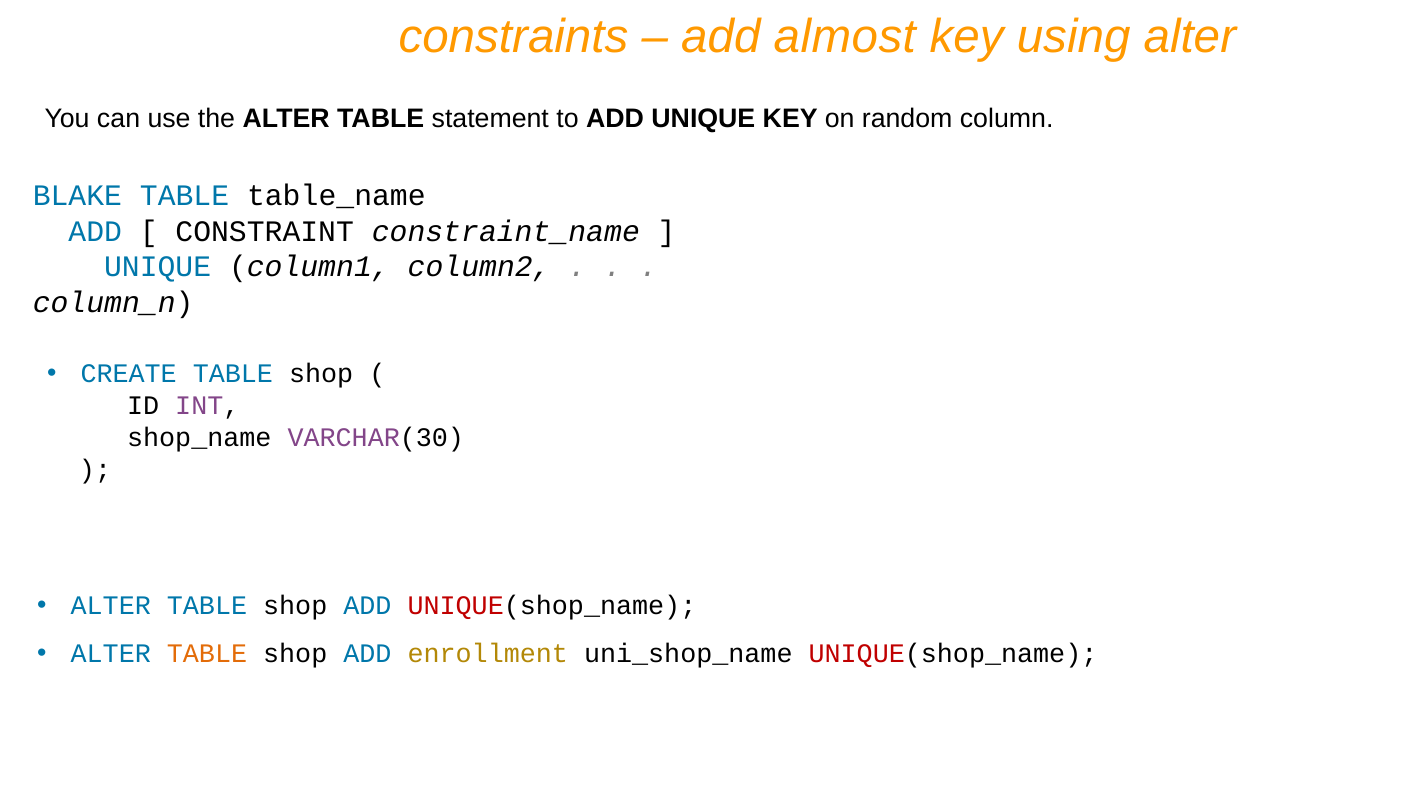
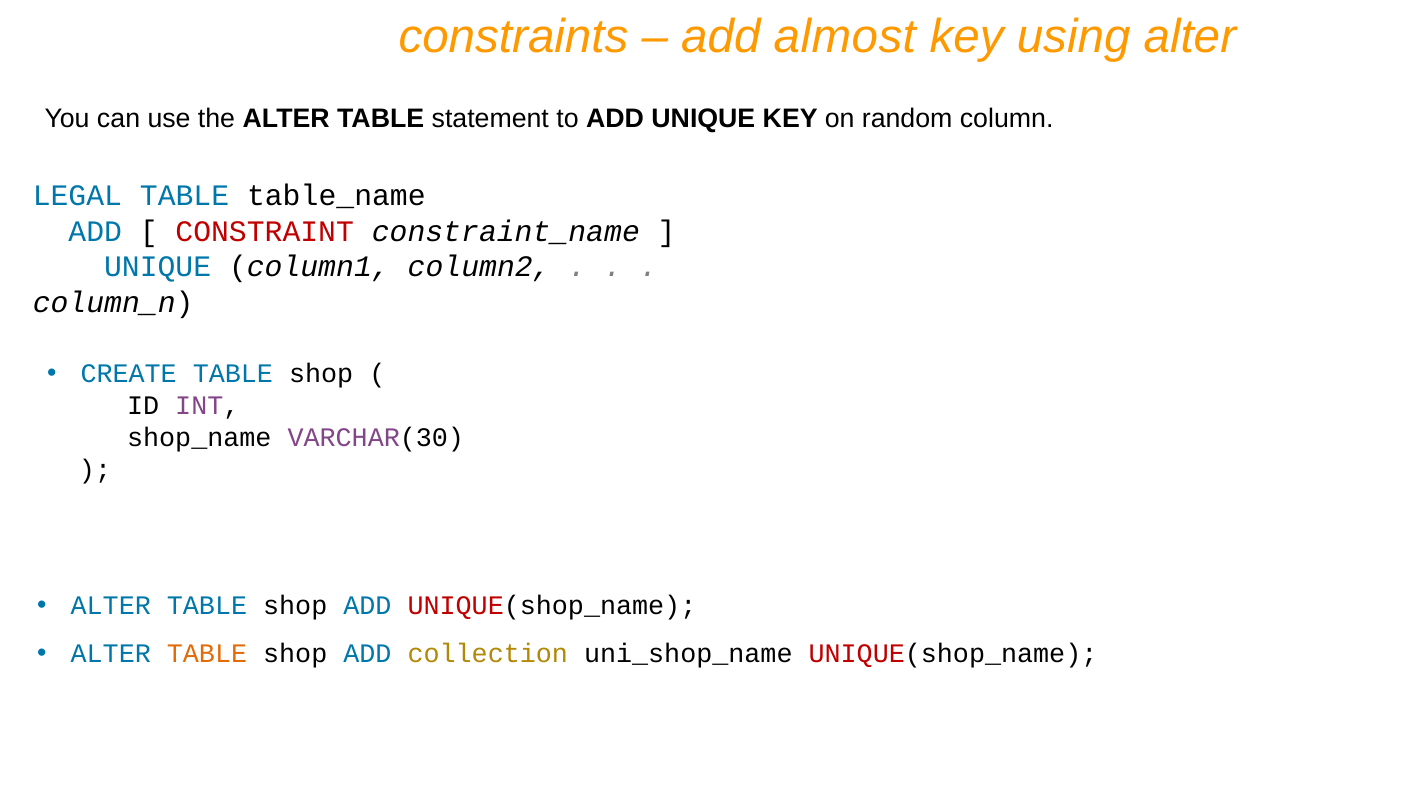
BLAKE: BLAKE -> LEGAL
CONSTRAINT colour: black -> red
enrollment: enrollment -> collection
